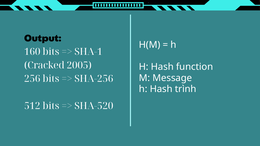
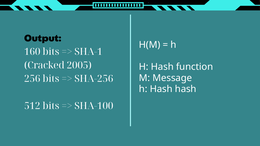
Hash trình: trình -> hash
SHA-520: SHA-520 -> SHA-100
